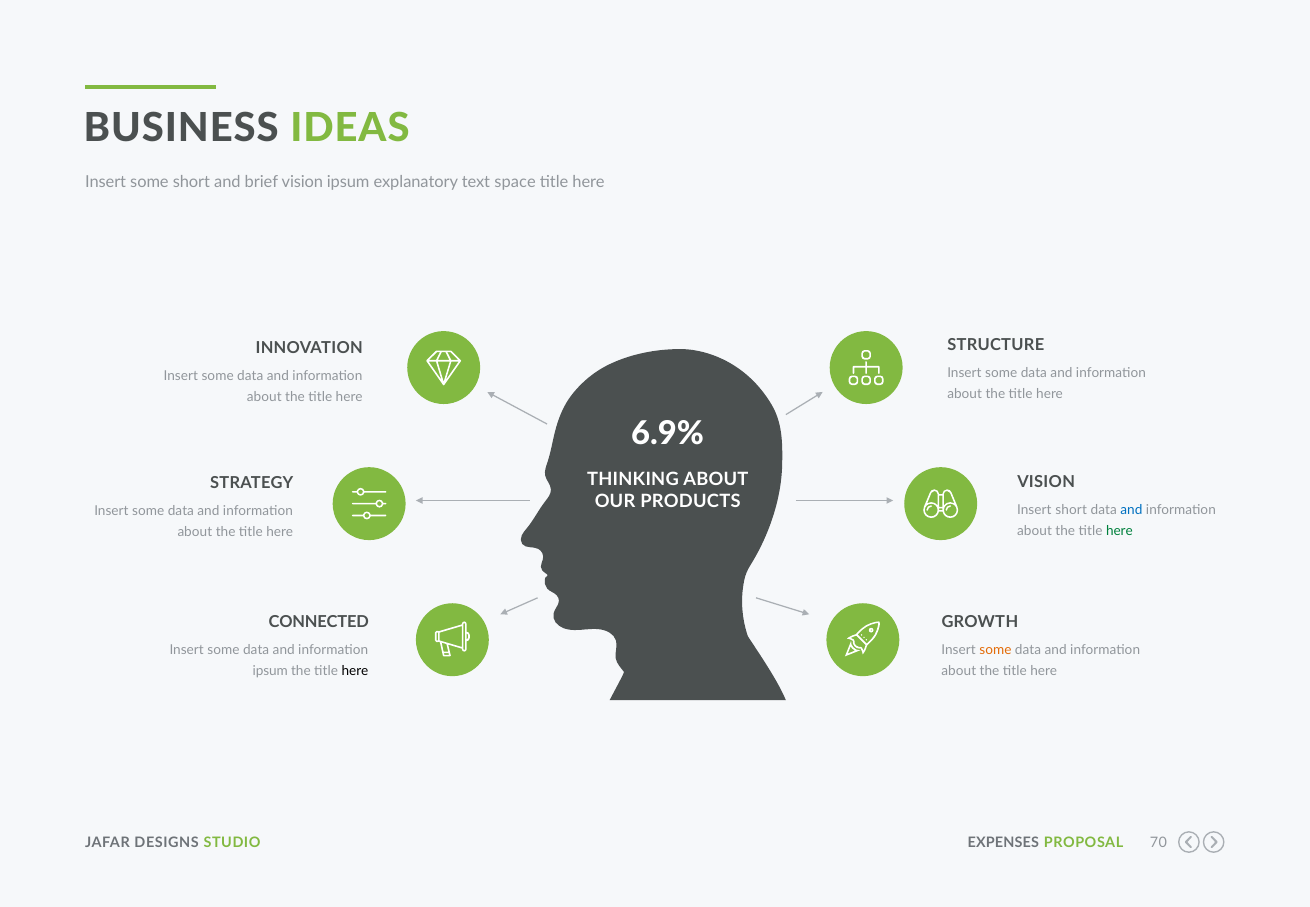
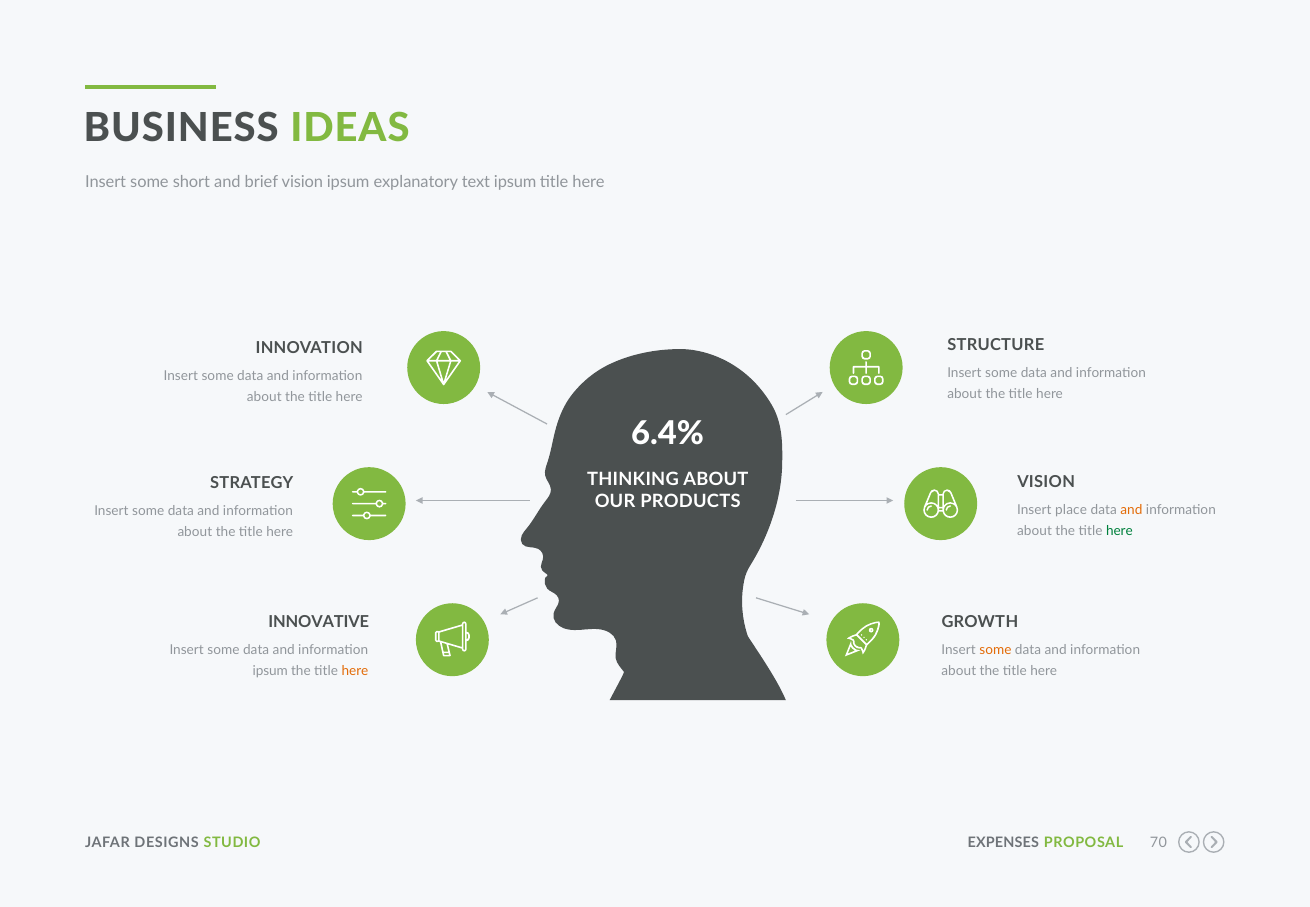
text space: space -> ipsum
6.9%: 6.9% -> 6.4%
Insert short: short -> place
and at (1131, 510) colour: blue -> orange
CONNECTED: CONNECTED -> INNOVATIVE
here at (355, 671) colour: black -> orange
